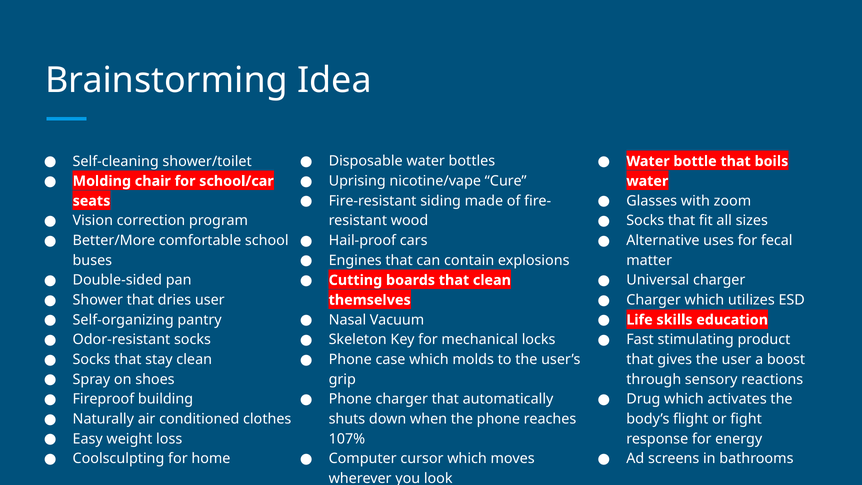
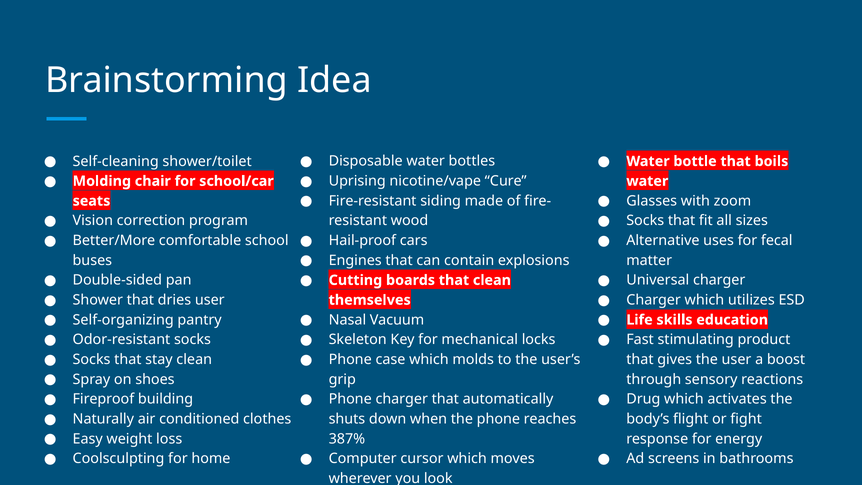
107%: 107% -> 387%
